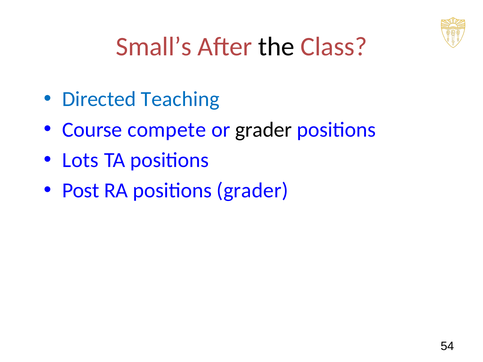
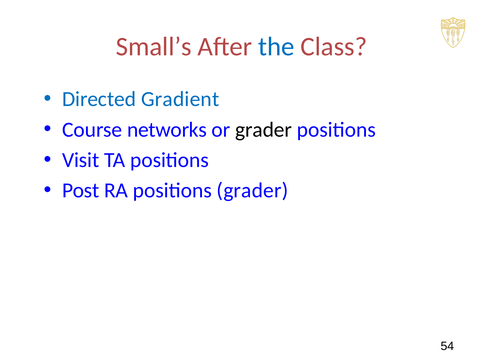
the colour: black -> blue
Teaching: Teaching -> Gradient
compete: compete -> networks
Lots: Lots -> Visit
